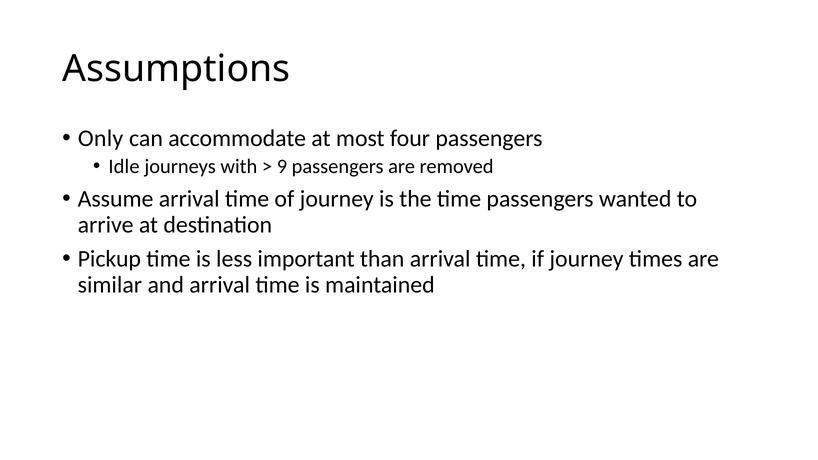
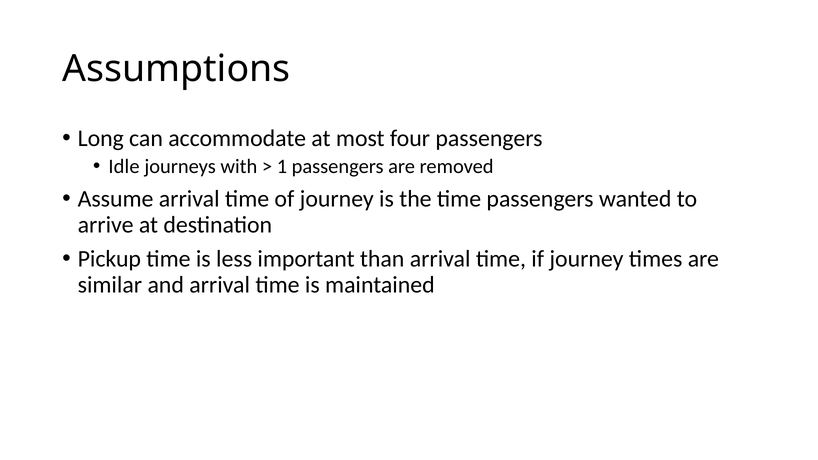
Only: Only -> Long
9: 9 -> 1
